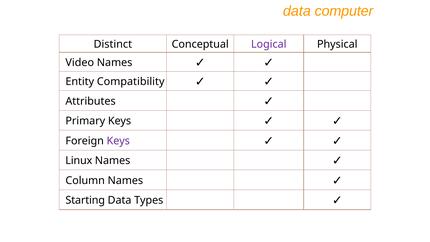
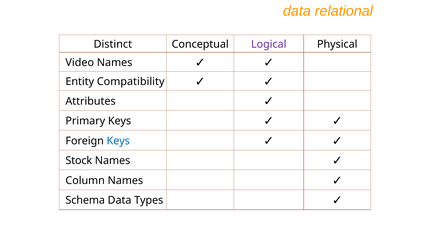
computer: computer -> relational
Keys at (118, 141) colour: purple -> blue
Linux: Linux -> Stock
Starting: Starting -> Schema
